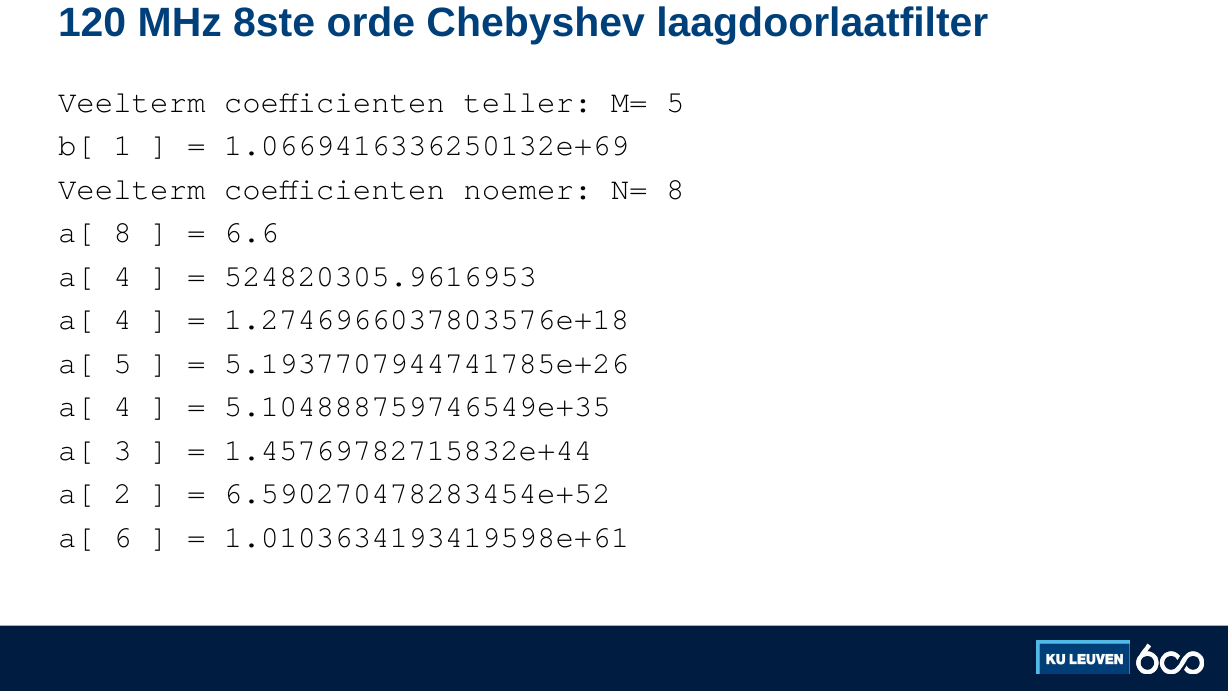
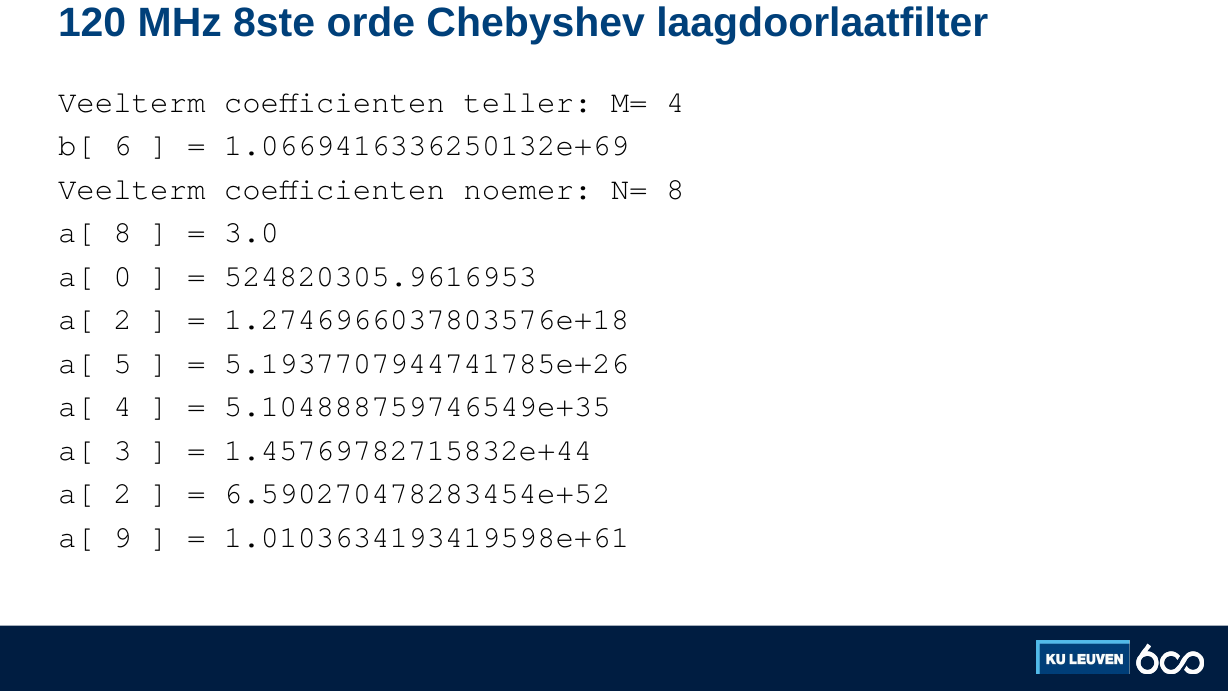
M= 5: 5 -> 4
1: 1 -> 6
6.6: 6.6 -> 3.0
4 at (123, 276): 4 -> 0
4 at (123, 320): 4 -> 2
6: 6 -> 9
